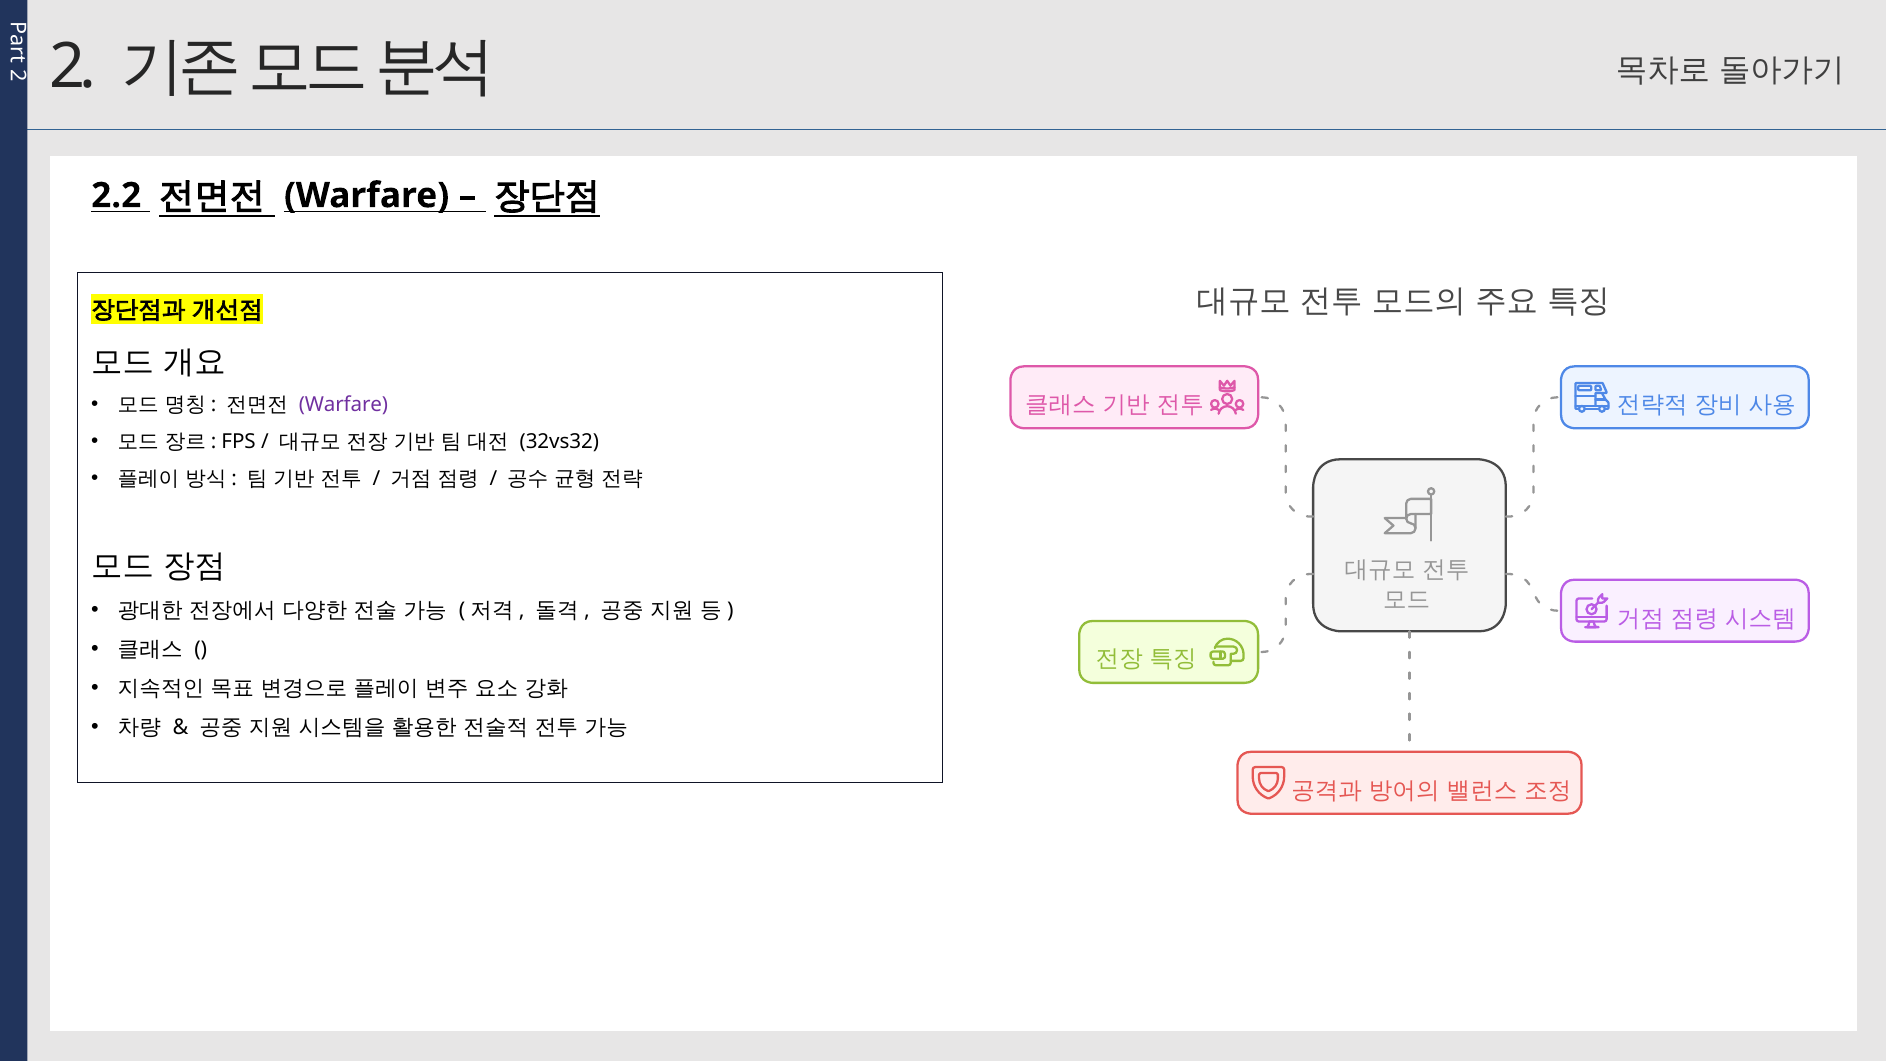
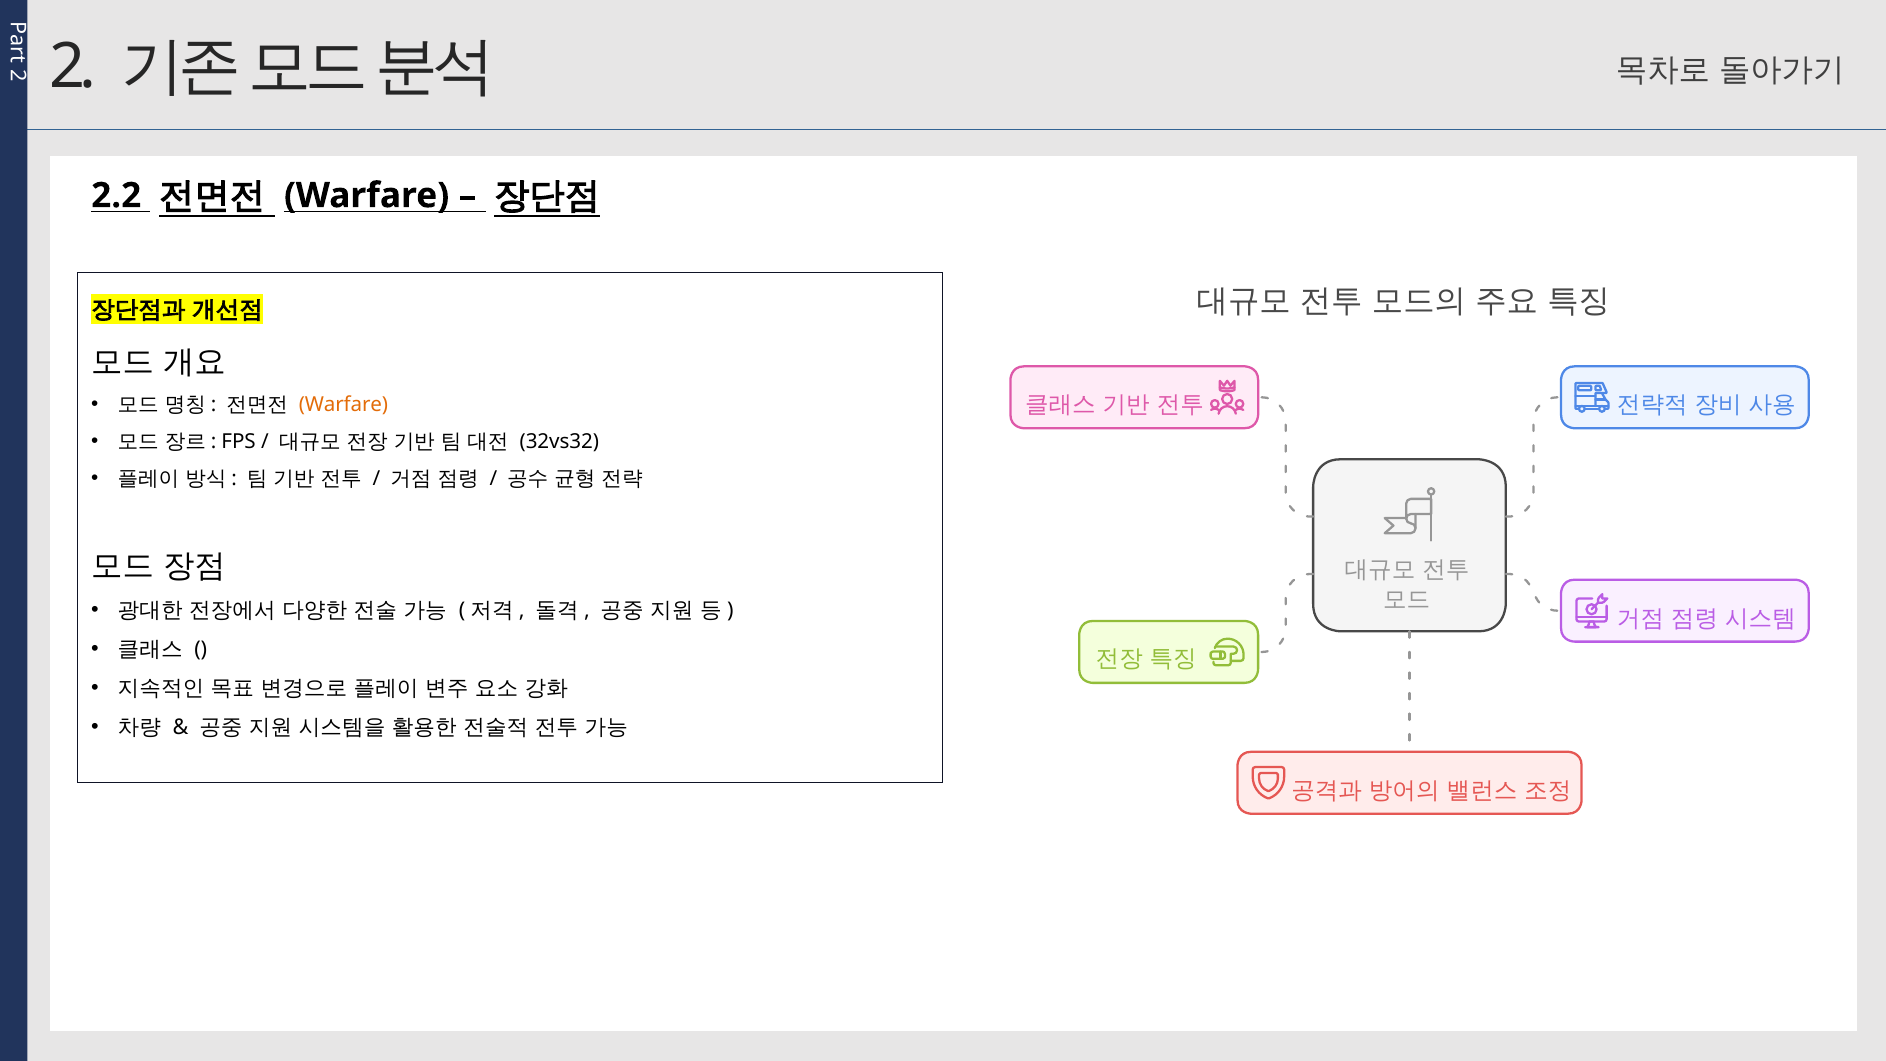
Warfare at (343, 404) colour: purple -> orange
